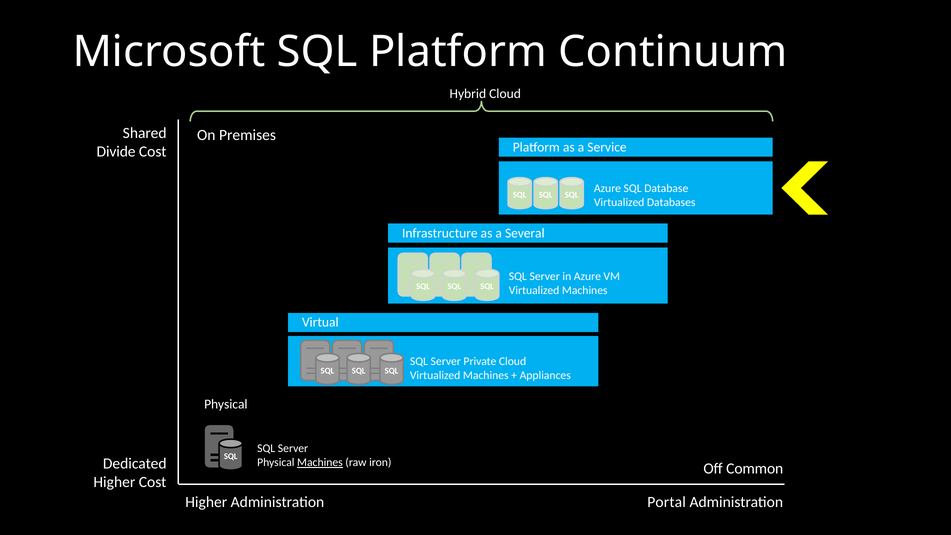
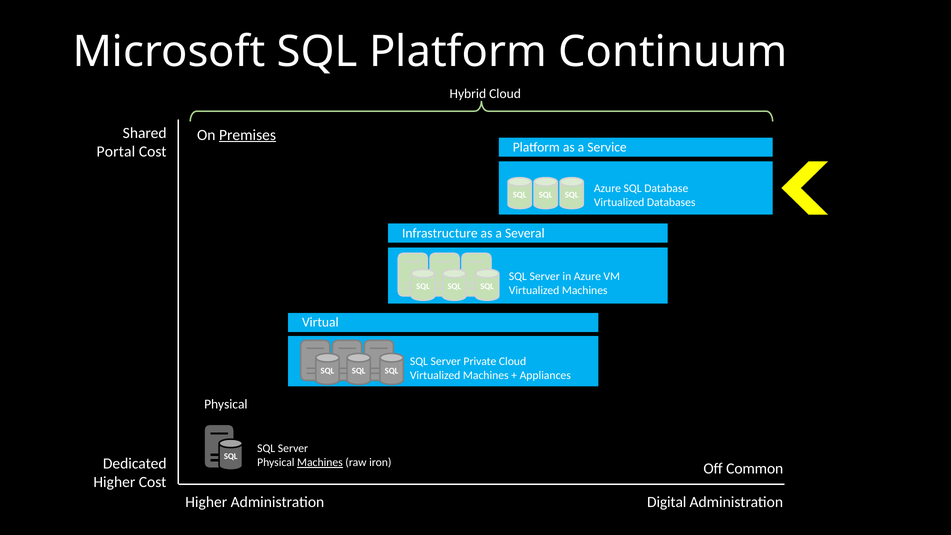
Premises underline: none -> present
Divide: Divide -> Portal
Portal: Portal -> Digital
